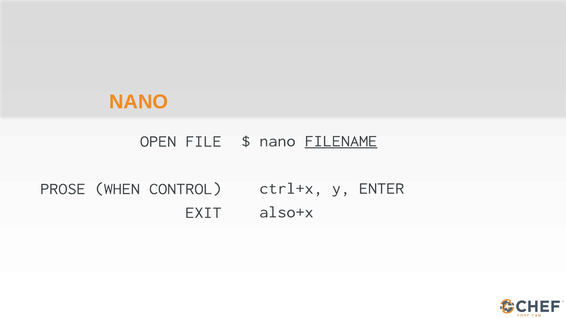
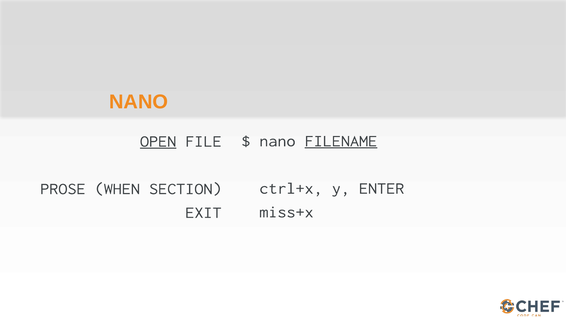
OPEN underline: none -> present
CONTROL: CONTROL -> SECTION
also+x: also+x -> miss+x
